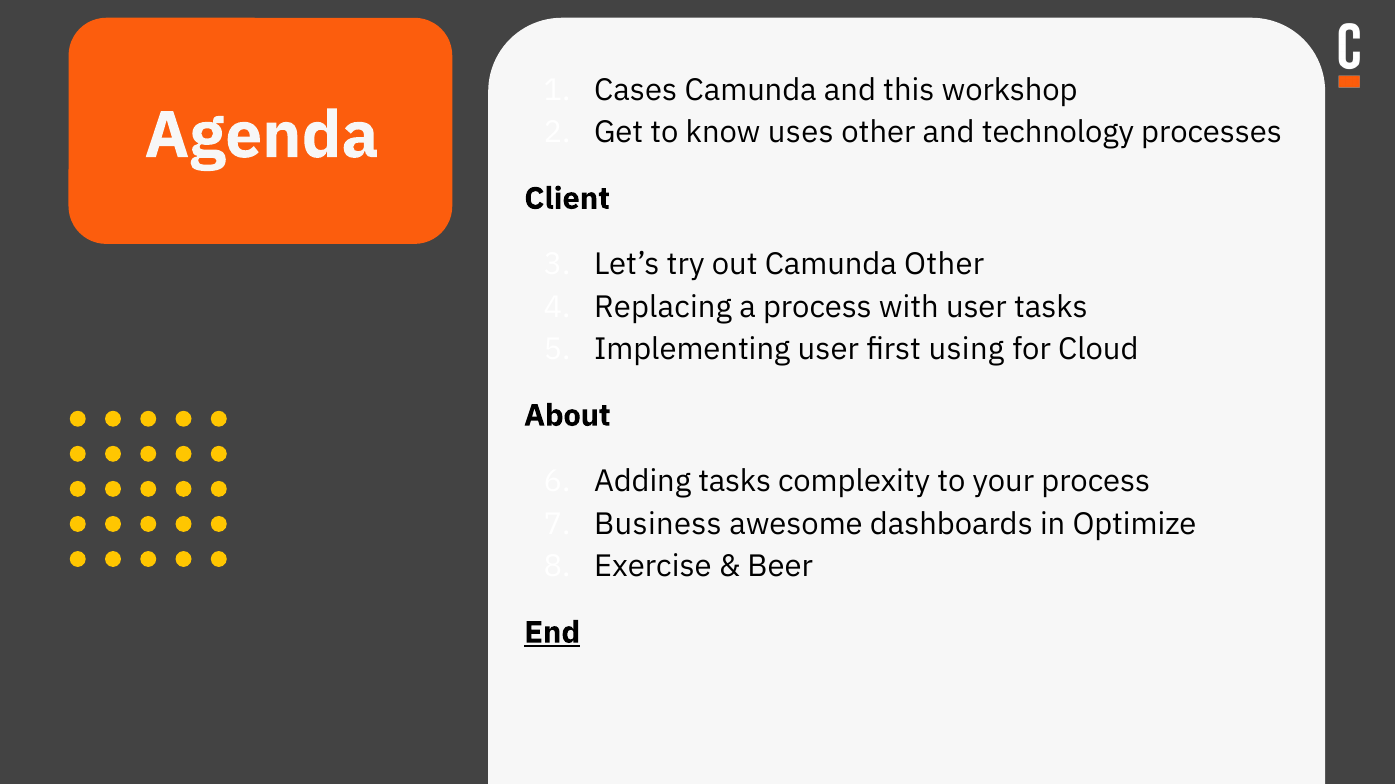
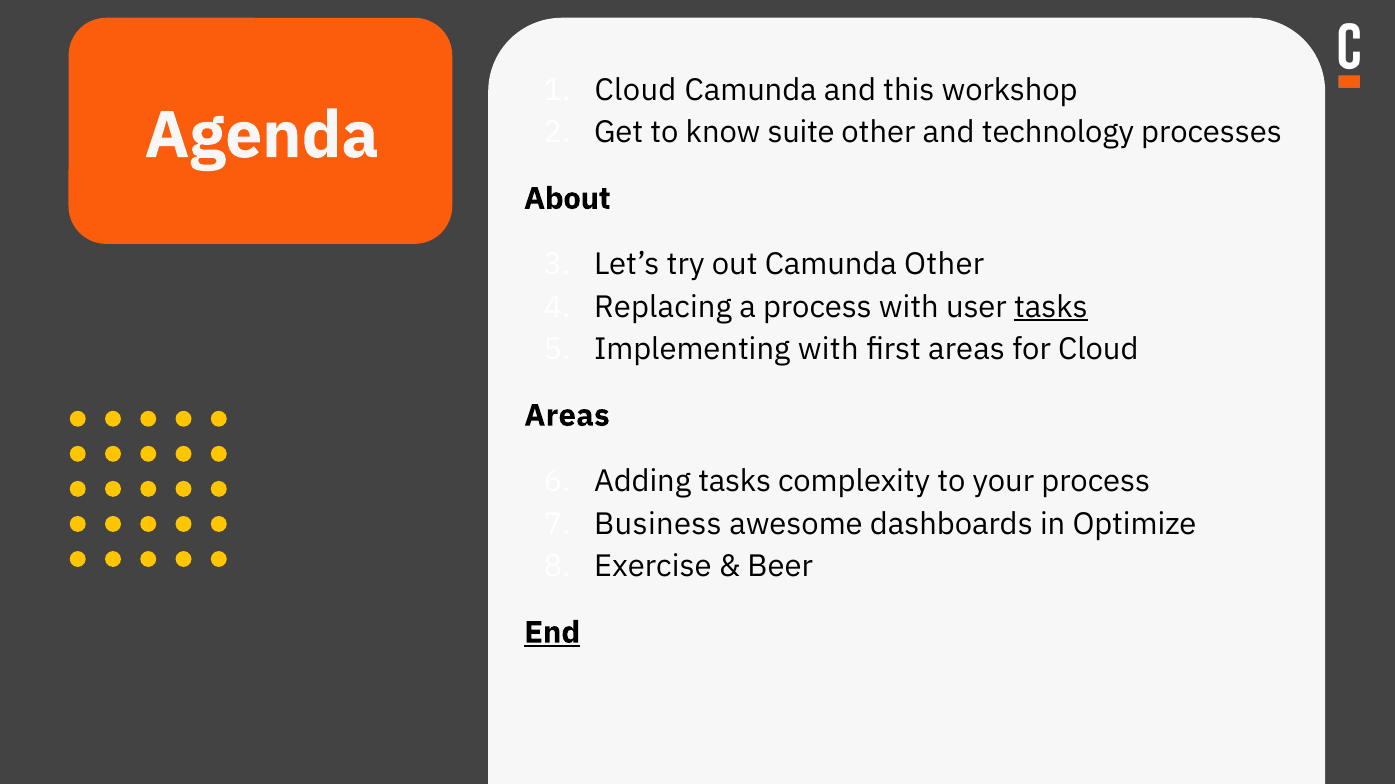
Cases at (636, 90): Cases -> Cloud
uses: uses -> suite
Client: Client -> About
tasks at (1051, 307) underline: none -> present
Implementing user: user -> with
first using: using -> areas
About at (567, 416): About -> Areas
